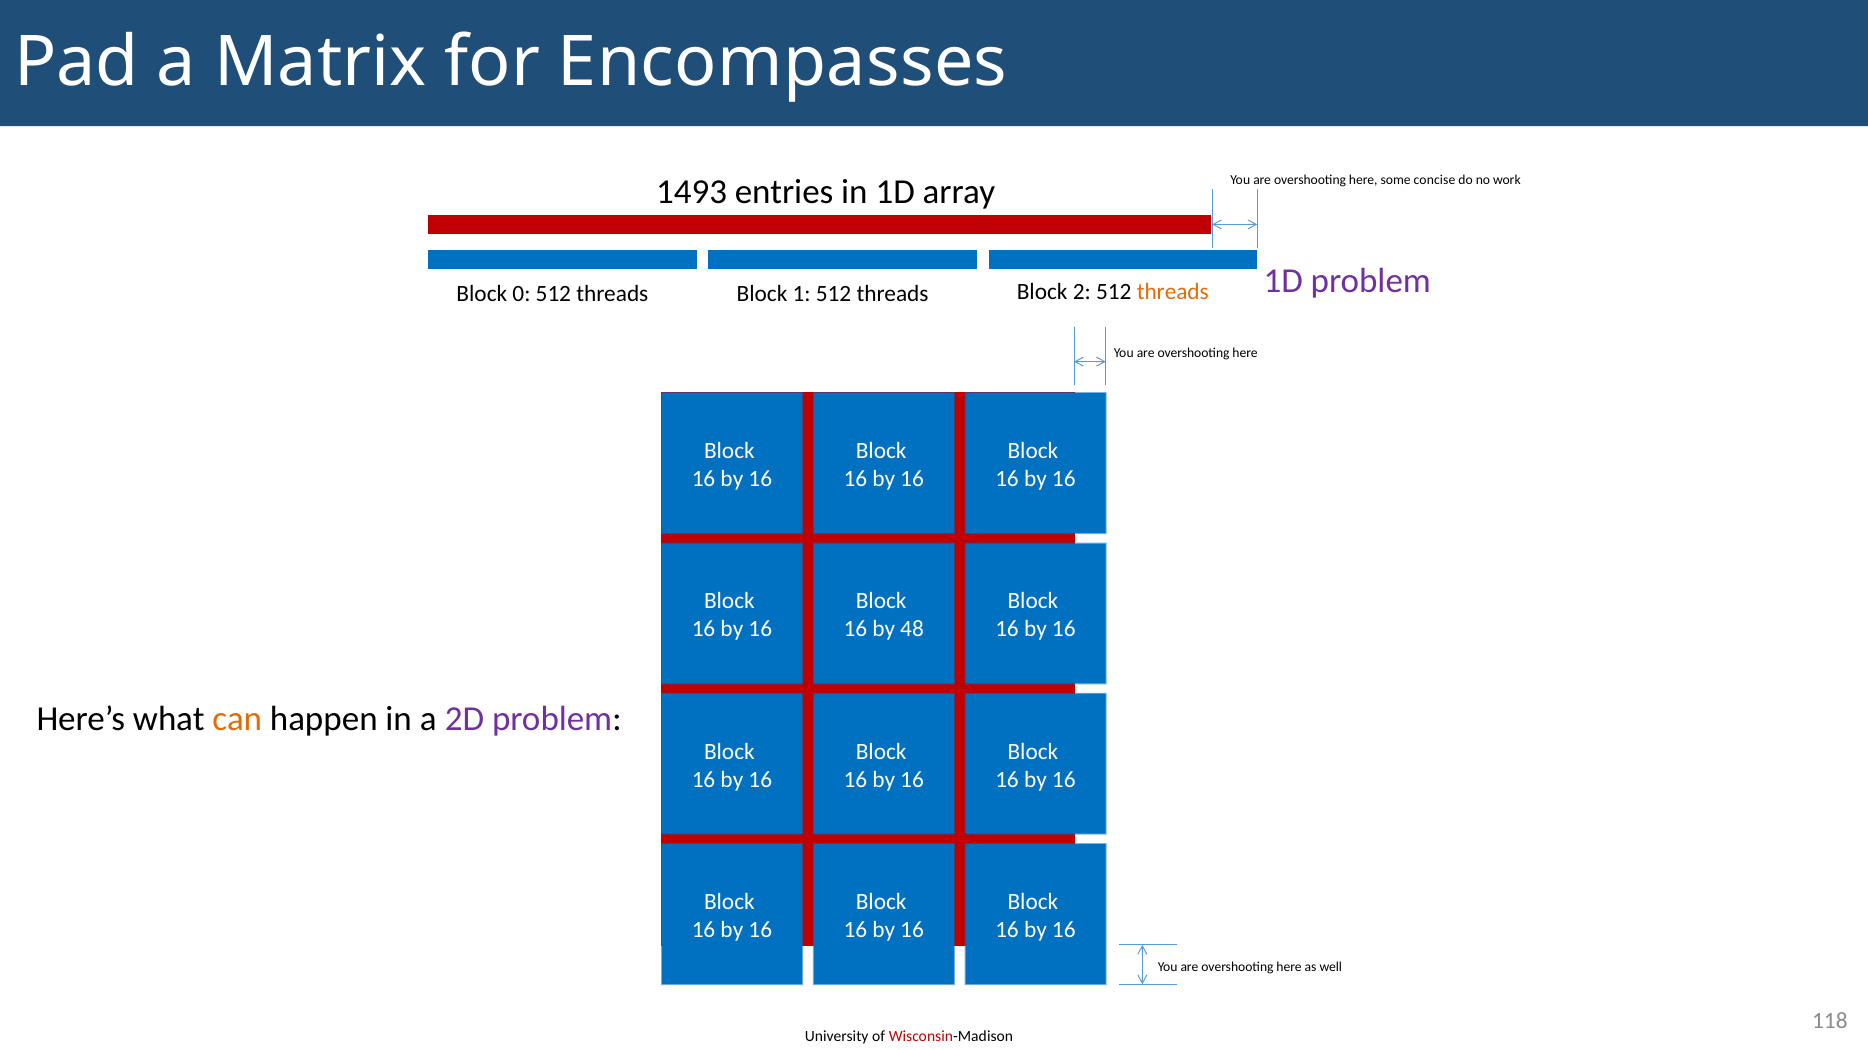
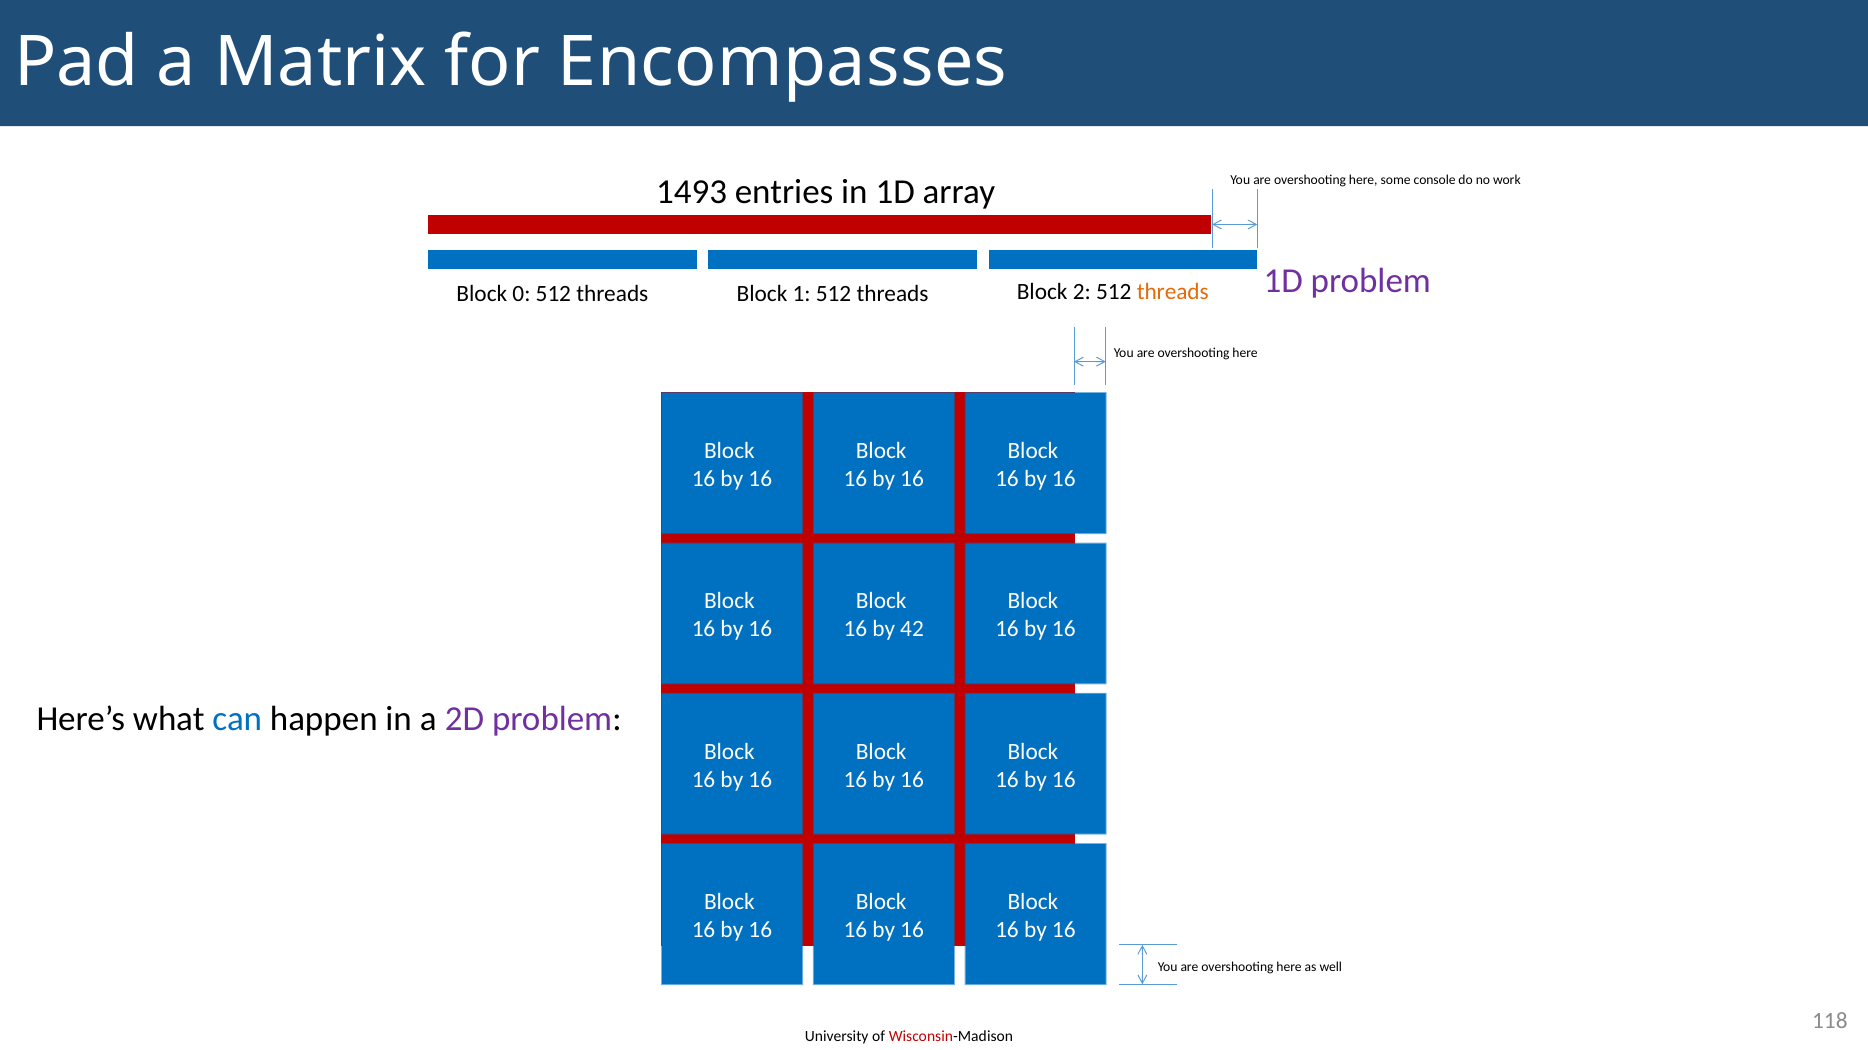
concise: concise -> console
48: 48 -> 42
can colour: orange -> blue
